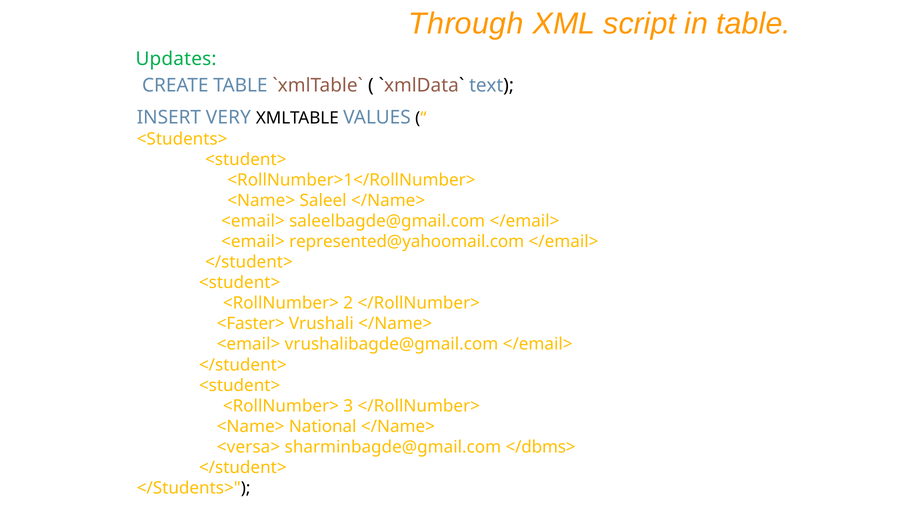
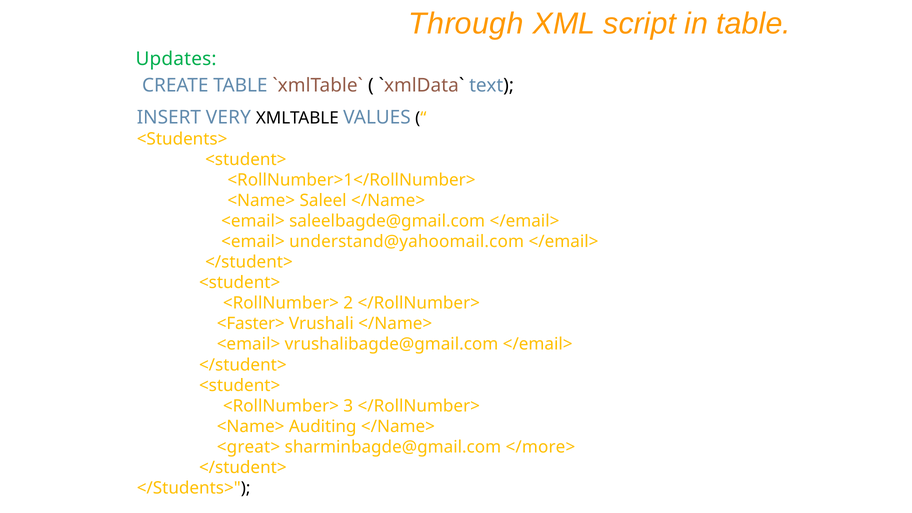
represented@yahoomail.com: represented@yahoomail.com -> understand@yahoomail.com
National: National -> Auditing
<versa>: <versa> -> <great>
</dbms>: </dbms> -> </more>
